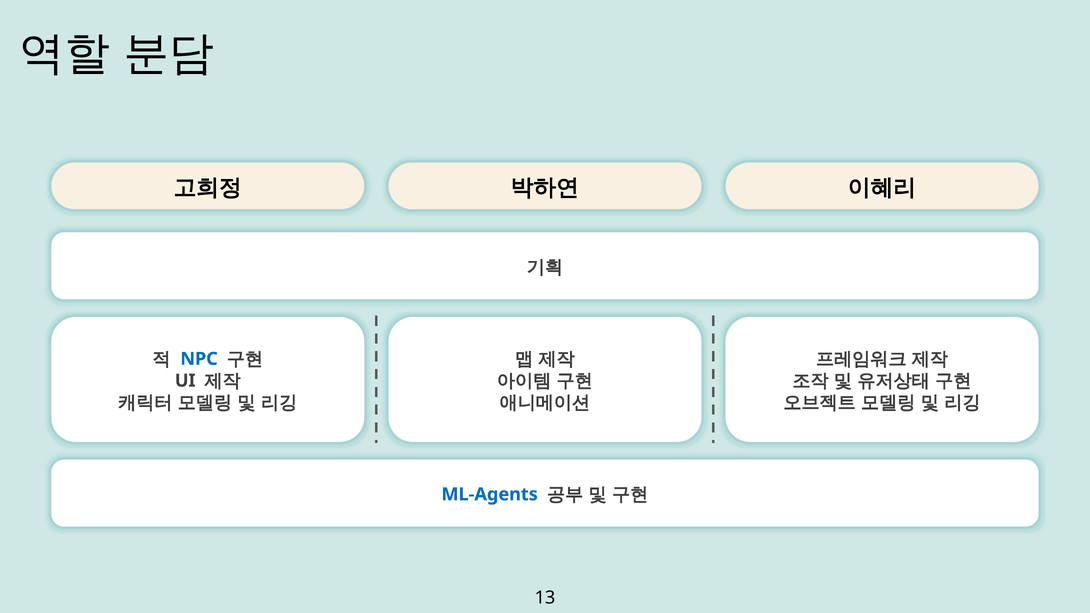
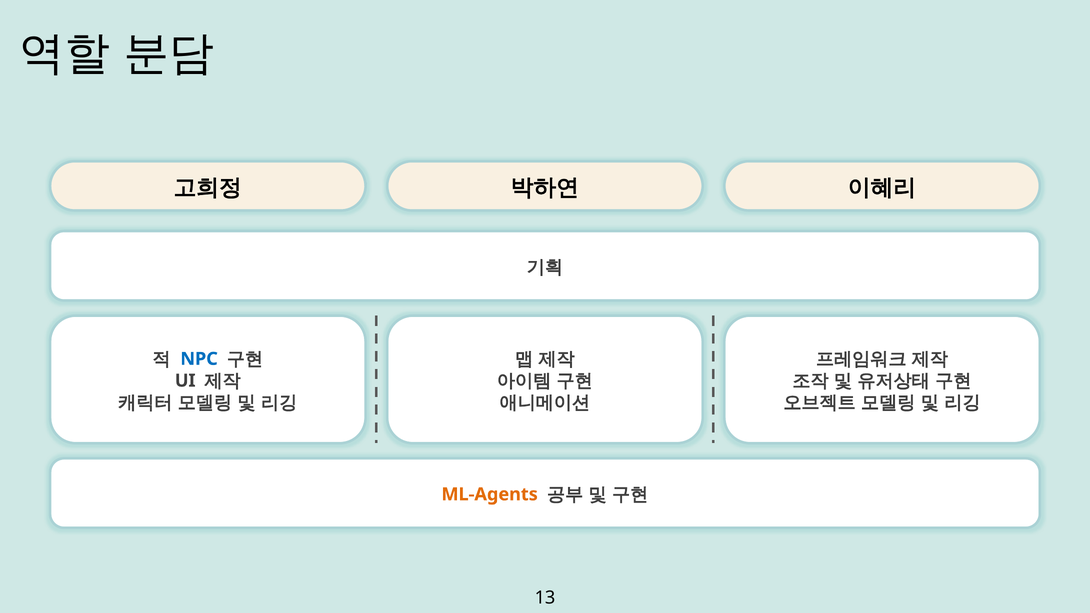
ML-Agents colour: blue -> orange
